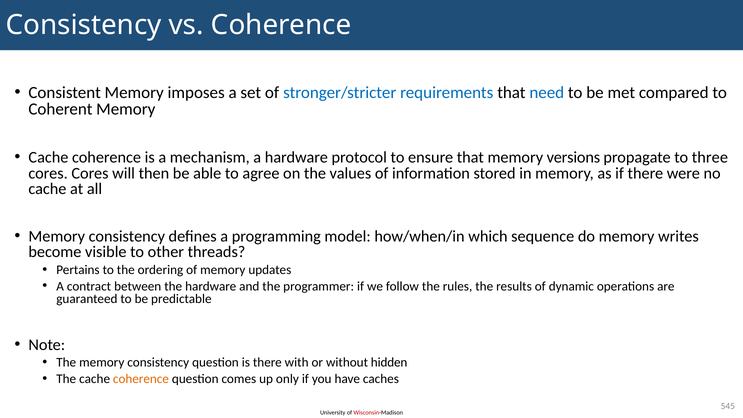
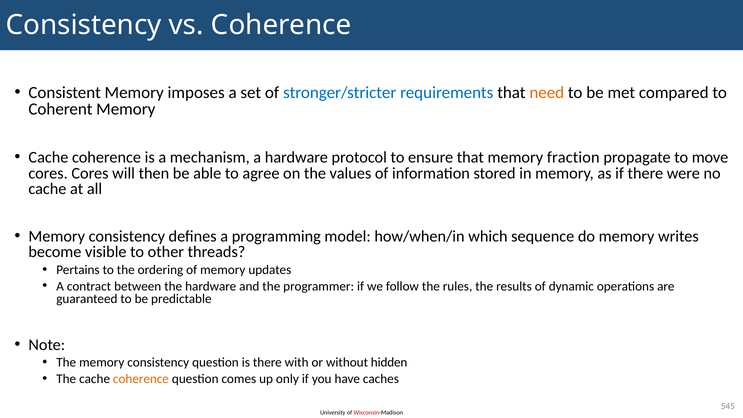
need colour: blue -> orange
versions: versions -> fraction
three: three -> move
